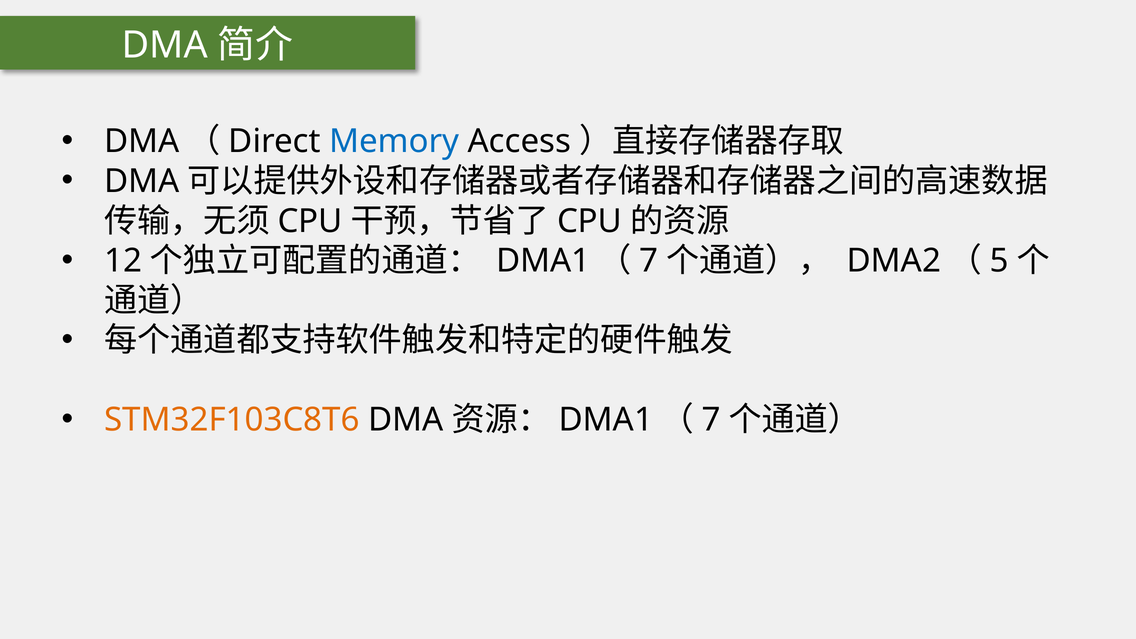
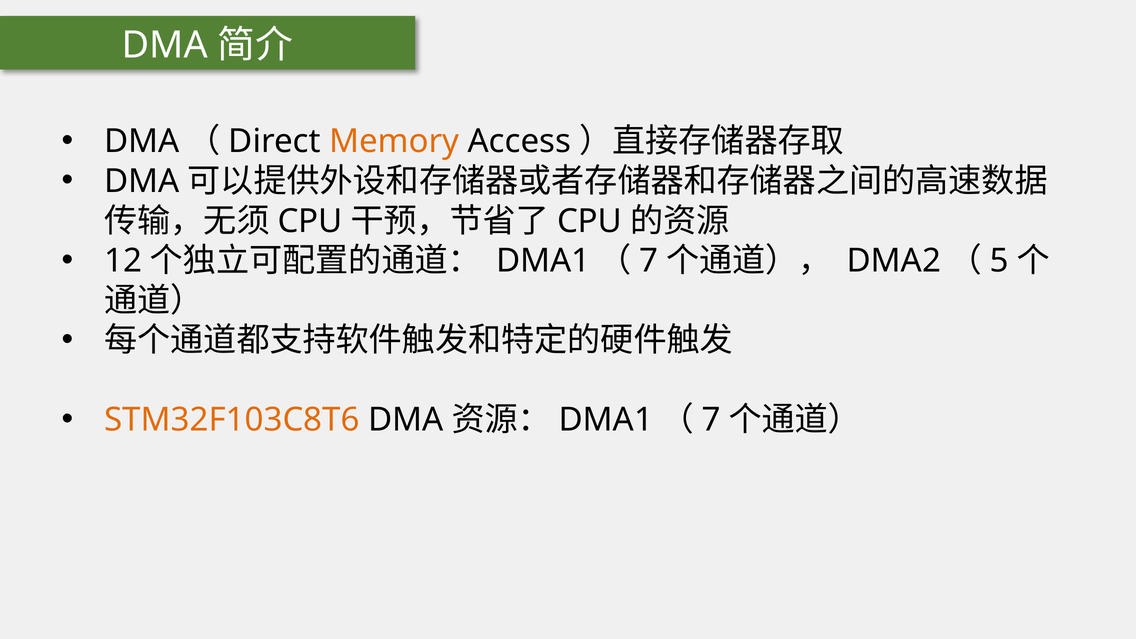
Memory colour: blue -> orange
